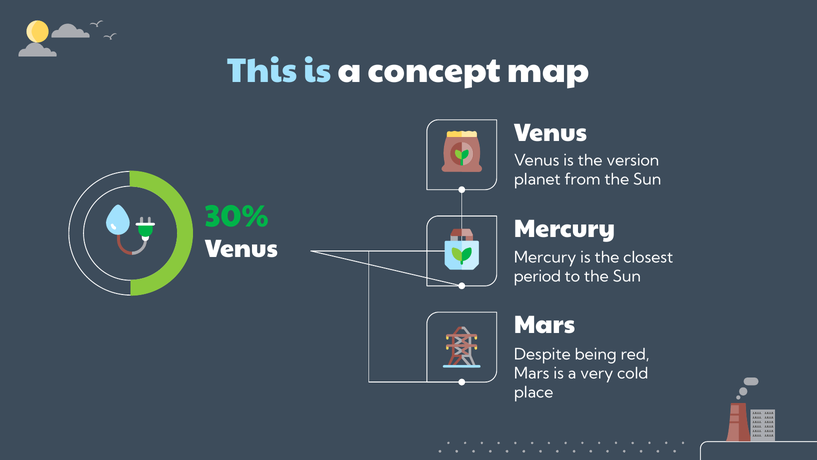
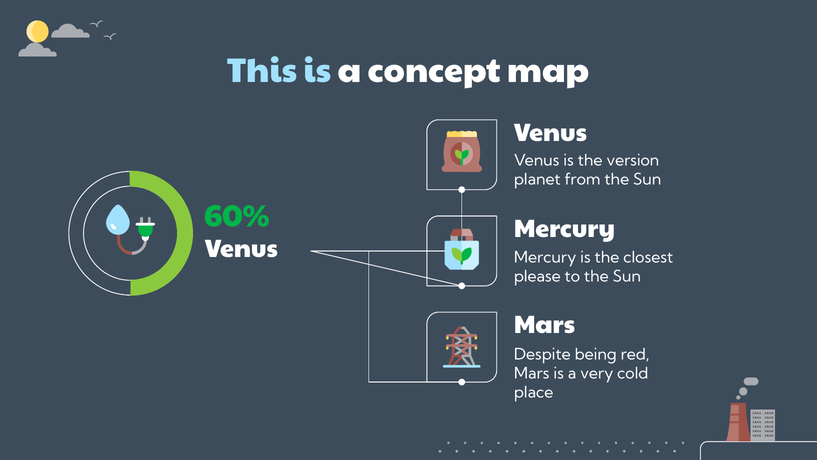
30%: 30% -> 60%
period: period -> please
